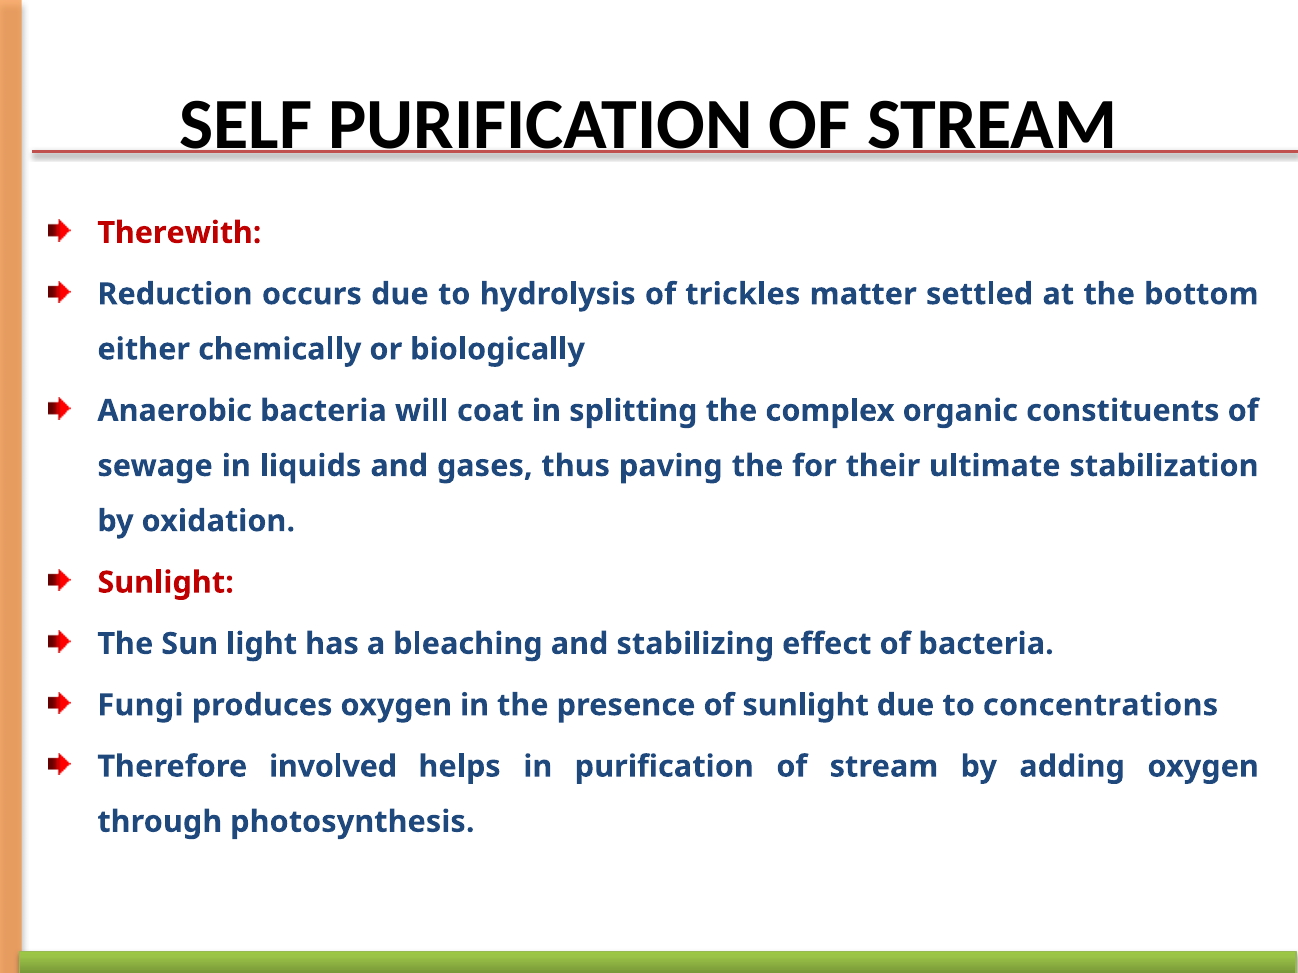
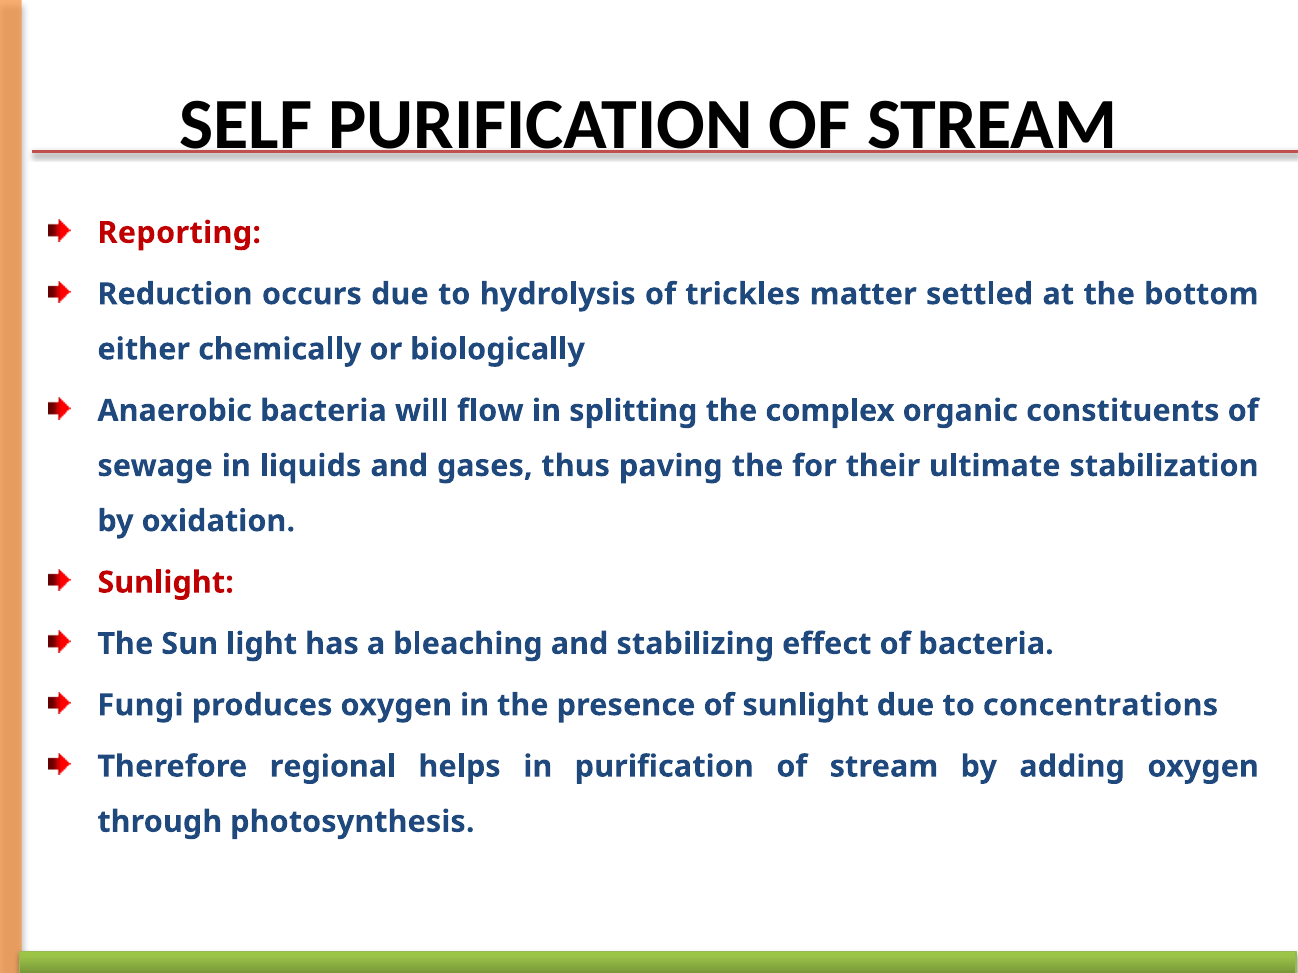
Therewith: Therewith -> Reporting
coat: coat -> flow
involved: involved -> regional
